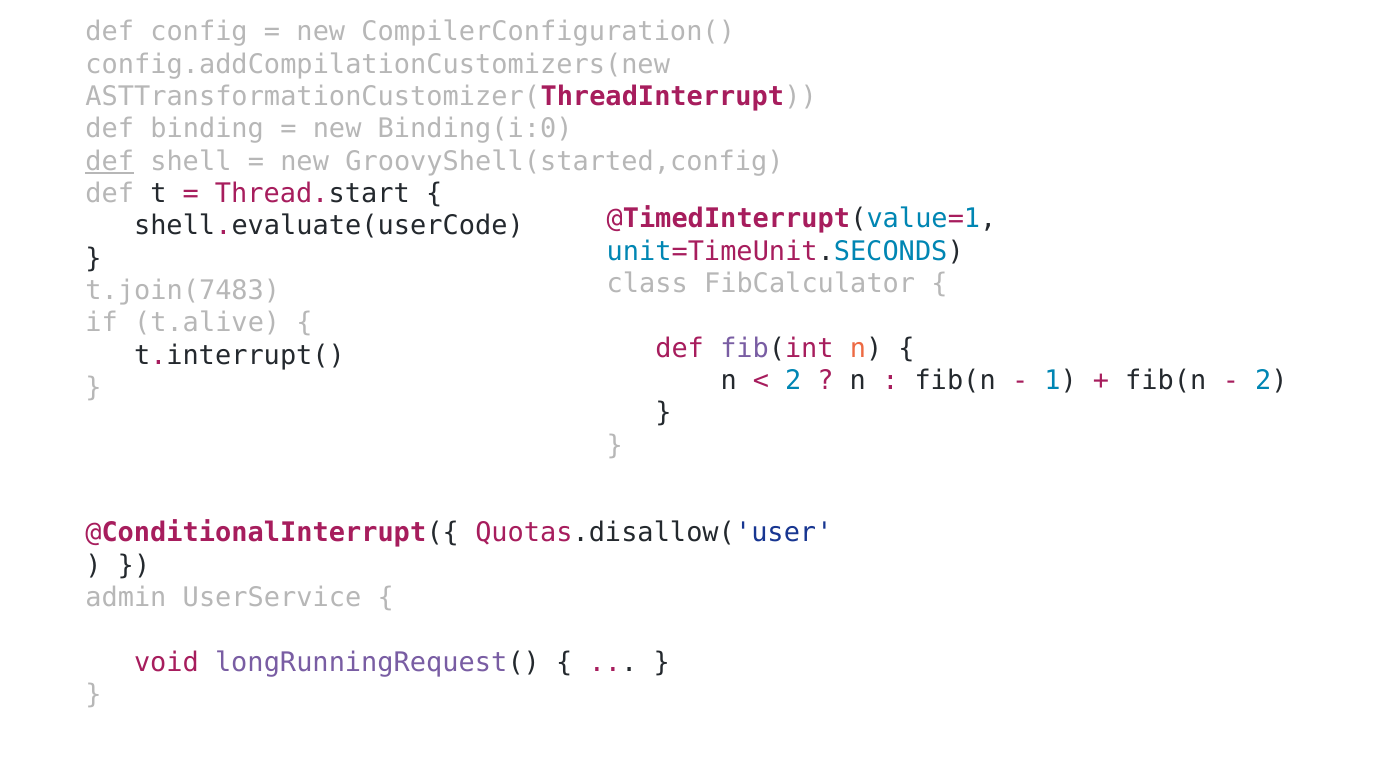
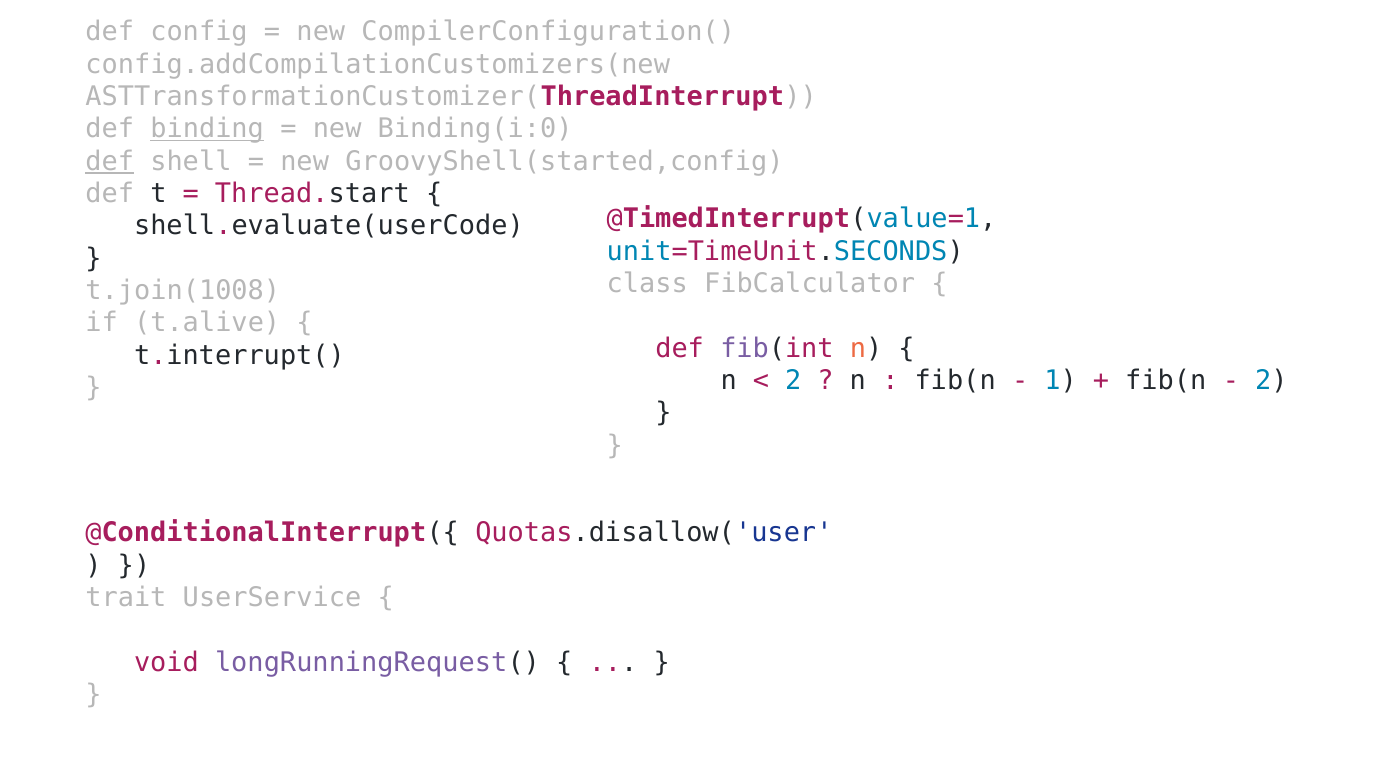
binding underline: none -> present
t.join(7483: t.join(7483 -> t.join(1008
admin: admin -> trait
